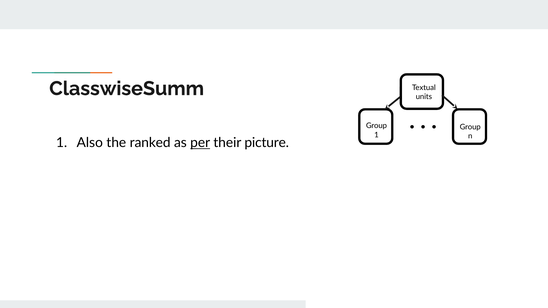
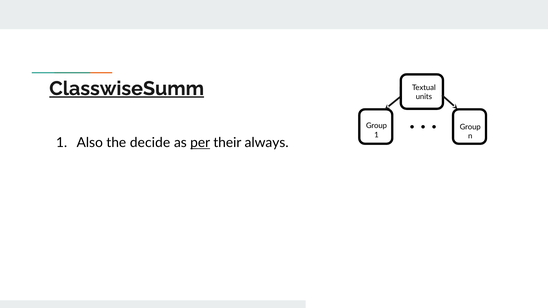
ClasswiseSumm underline: none -> present
ranked: ranked -> decide
picture: picture -> always
